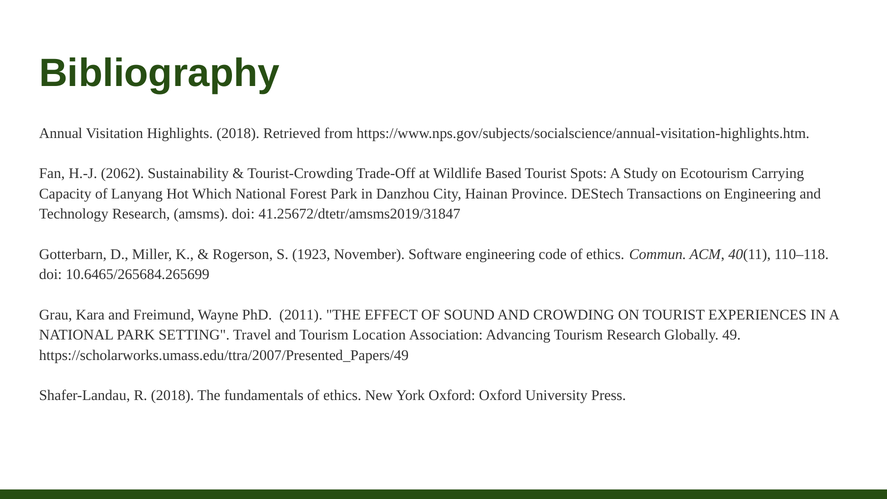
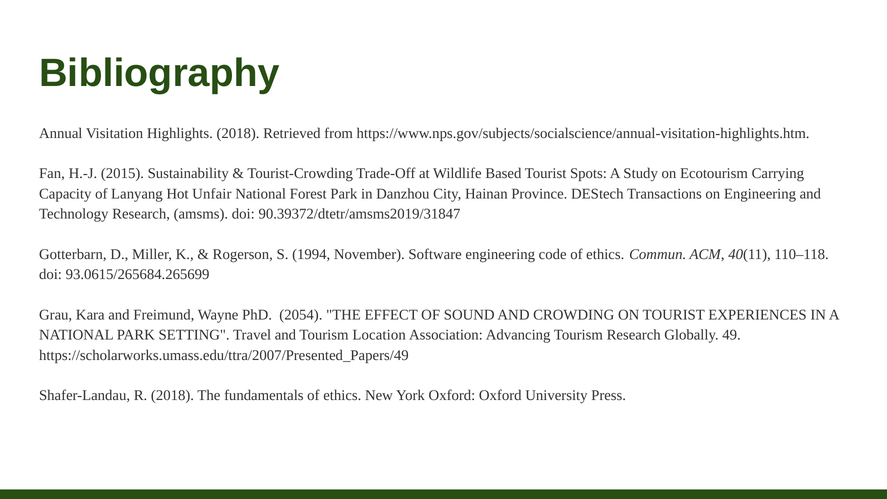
2062: 2062 -> 2015
Which: Which -> Unfair
41.25672/dtetr/amsms2019/31847: 41.25672/dtetr/amsms2019/31847 -> 90.39372/dtetr/amsms2019/31847
1923: 1923 -> 1994
10.6465/265684.265699: 10.6465/265684.265699 -> 93.0615/265684.265699
2011: 2011 -> 2054
